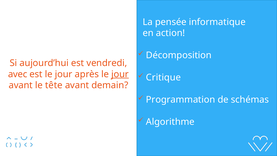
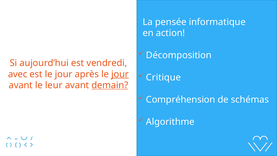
tête: tête -> leur
demain underline: none -> present
Programmation: Programmation -> Compréhension
